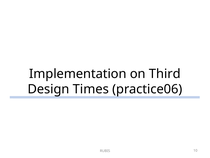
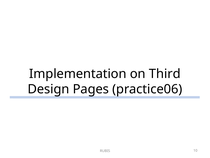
Times: Times -> Pages
